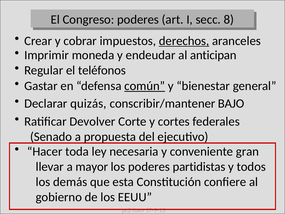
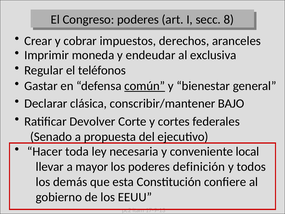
derechos underline: present -> none
anticipan: anticipan -> exclusiva
quizás: quizás -> clásica
gran: gran -> local
partidistas: partidistas -> definición
